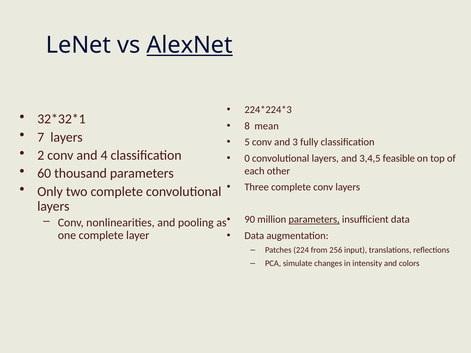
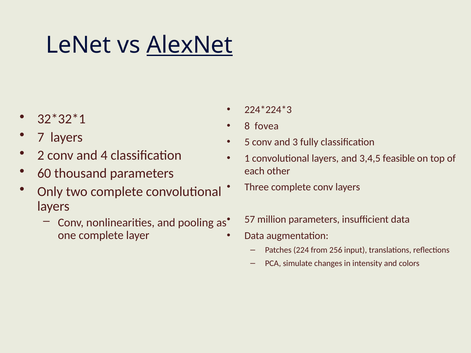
mean: mean -> fovea
0: 0 -> 1
90: 90 -> 57
parameters at (314, 220) underline: present -> none
